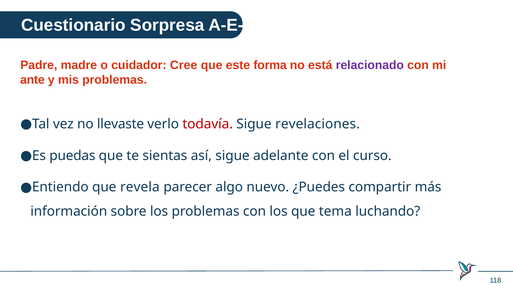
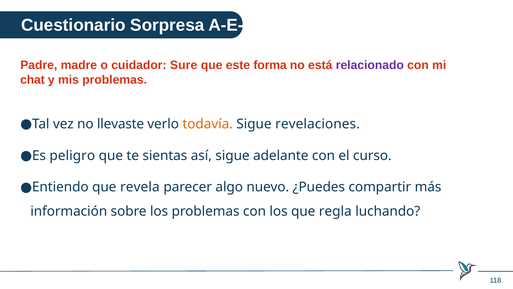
Cree: Cree -> Sure
ante: ante -> chat
todavía colour: red -> orange
puedas: puedas -> peligro
tema: tema -> regla
